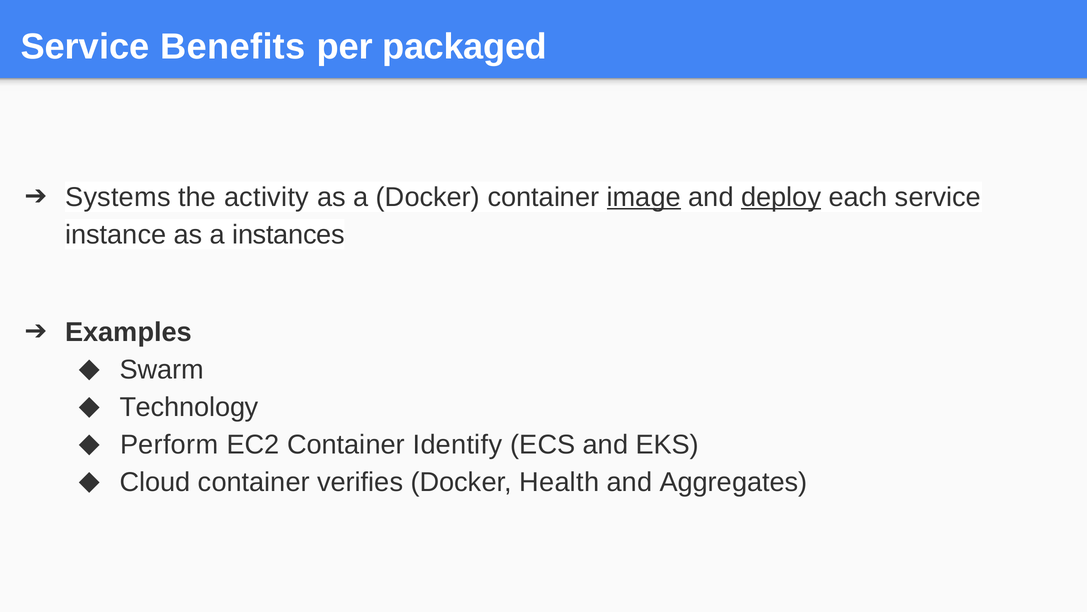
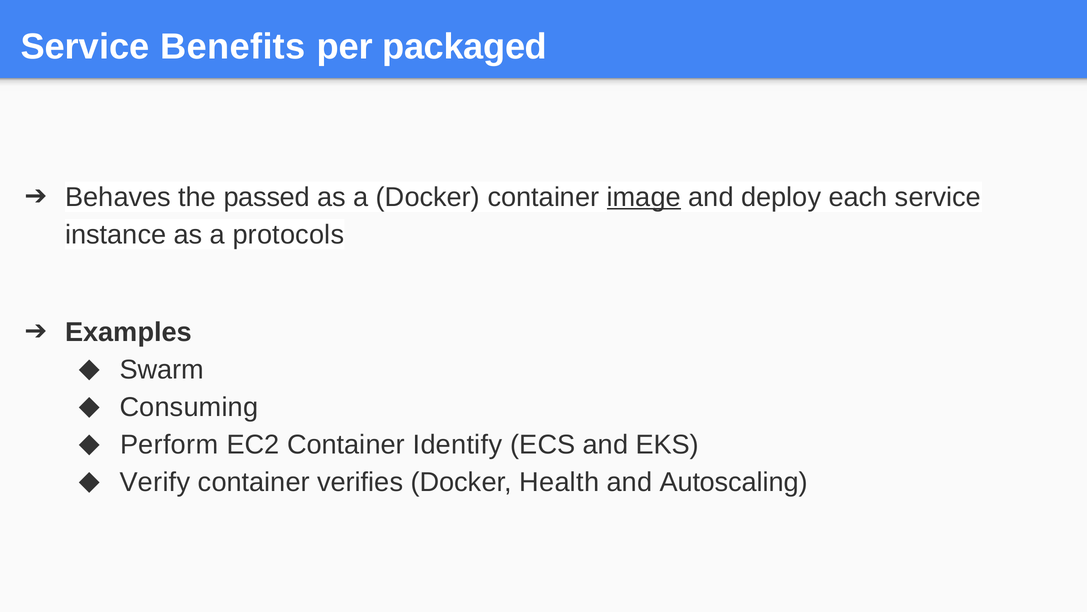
Systems: Systems -> Behaves
activity: activity -> passed
deploy underline: present -> none
instances: instances -> protocols
Technology: Technology -> Consuming
Cloud: Cloud -> Verify
Aggregates: Aggregates -> Autoscaling
